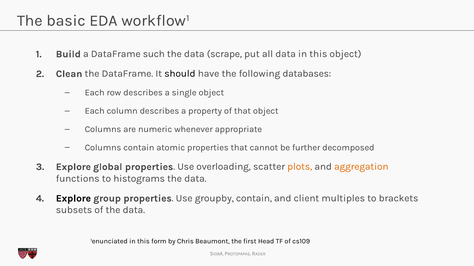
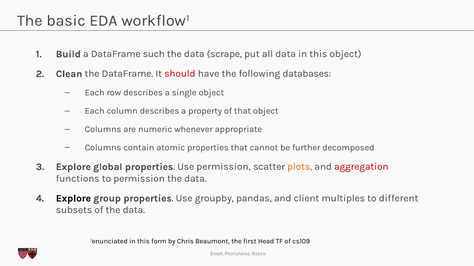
should colour: black -> red
Use overloading: overloading -> permission
aggregation colour: orange -> red
to histograms: histograms -> permission
groupby contain: contain -> pandas
brackets: brackets -> different
